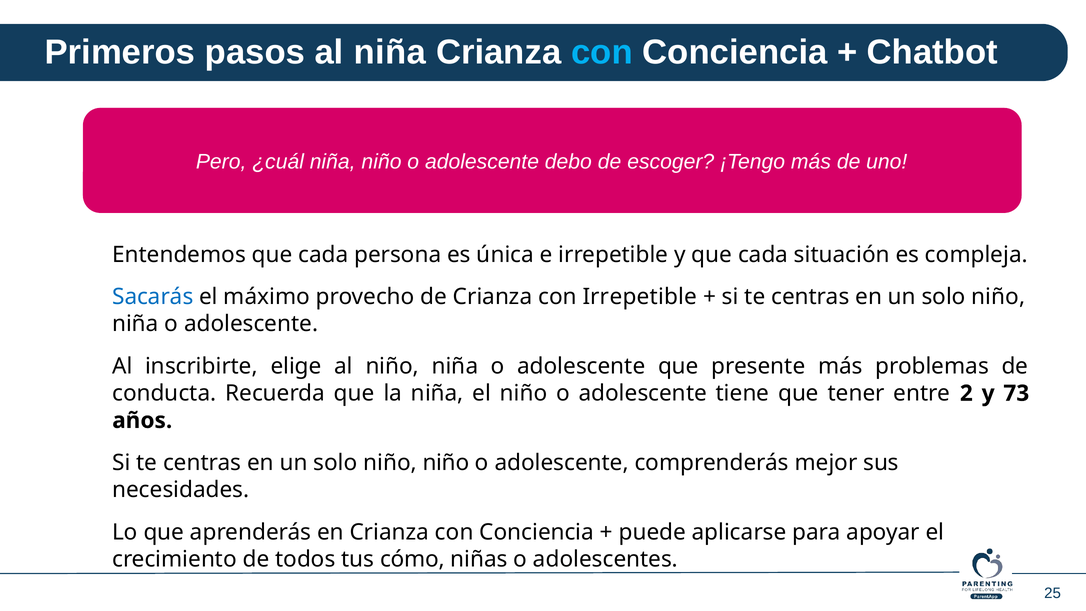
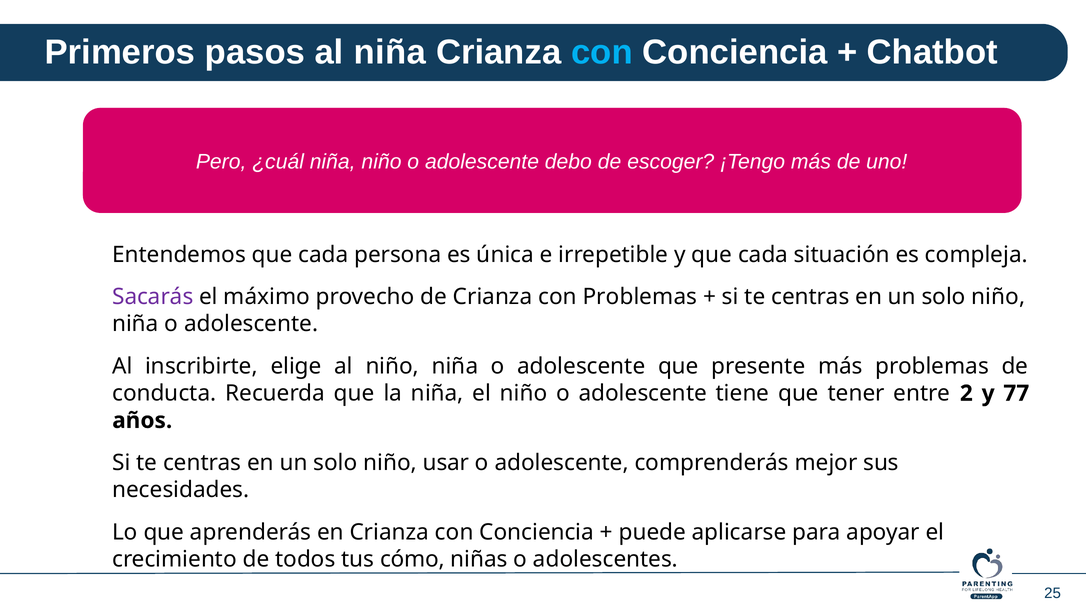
Sacarás colour: blue -> purple
con Irrepetible: Irrepetible -> Problemas
73: 73 -> 77
niño niño: niño -> usar
